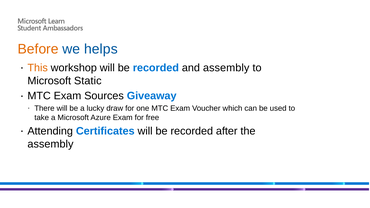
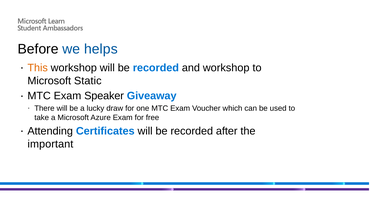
Before colour: orange -> black
and assembly: assembly -> workshop
Sources: Sources -> Speaker
assembly at (50, 144): assembly -> important
